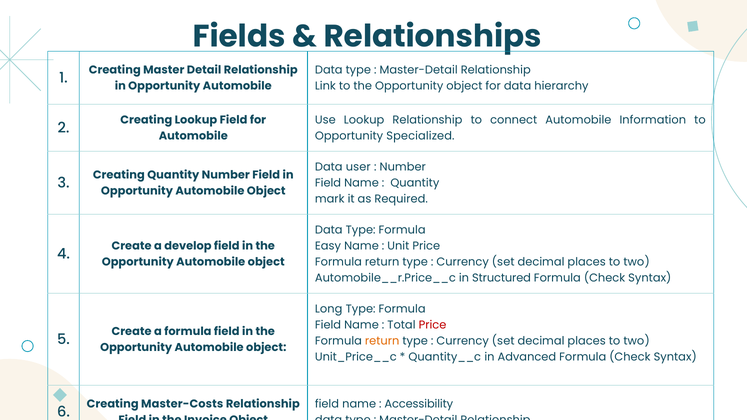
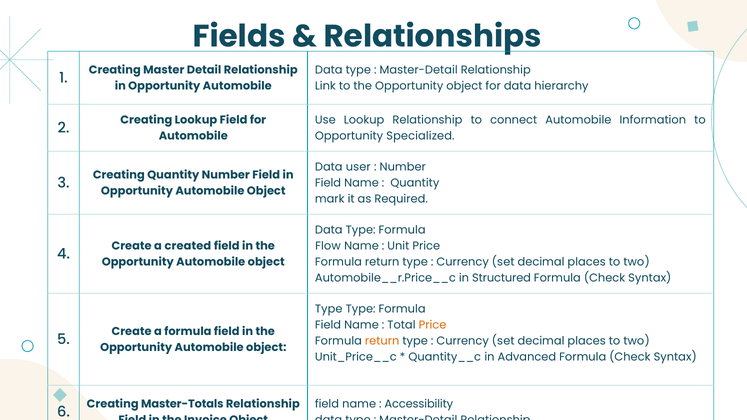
develop: develop -> created
Easy: Easy -> Flow
Long at (329, 309): Long -> Type
Price at (432, 325) colour: red -> orange
Master-Costs: Master-Costs -> Master-Totals
